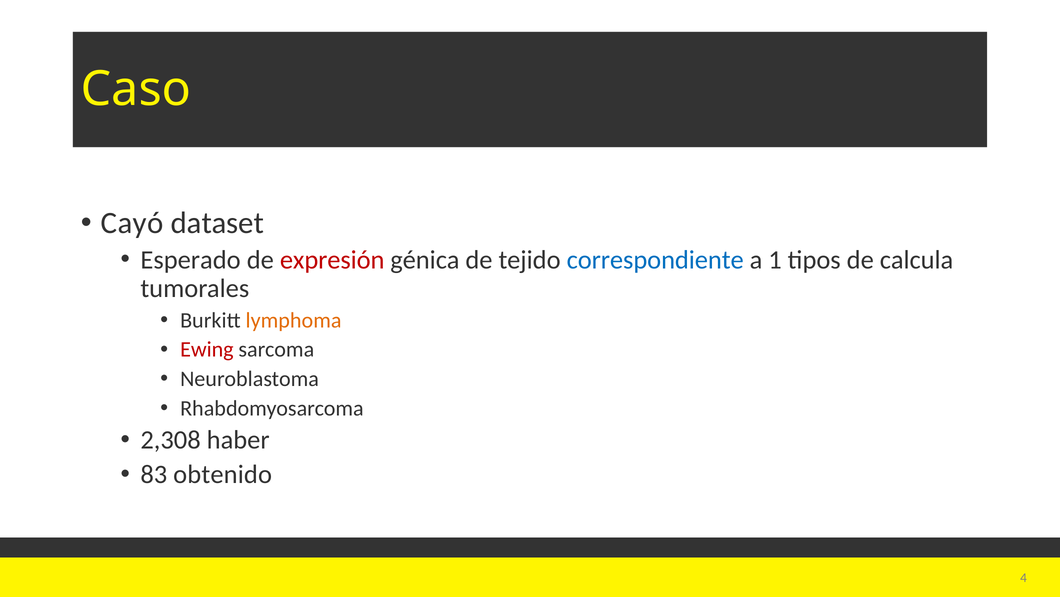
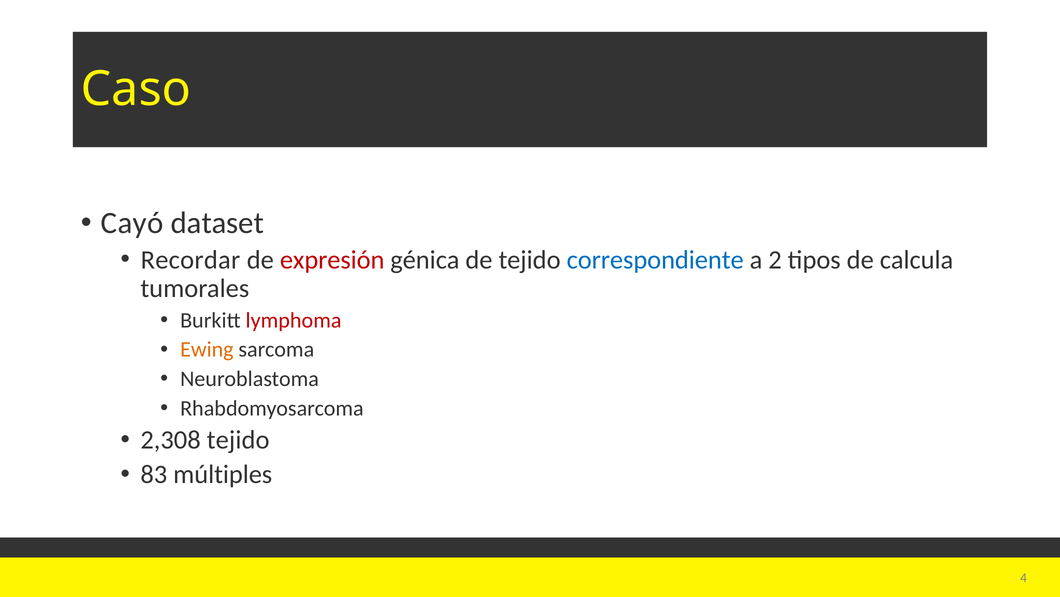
Esperado: Esperado -> Recordar
1: 1 -> 2
lymphoma colour: orange -> red
Ewing colour: red -> orange
2,308 haber: haber -> tejido
obtenido: obtenido -> múltiples
